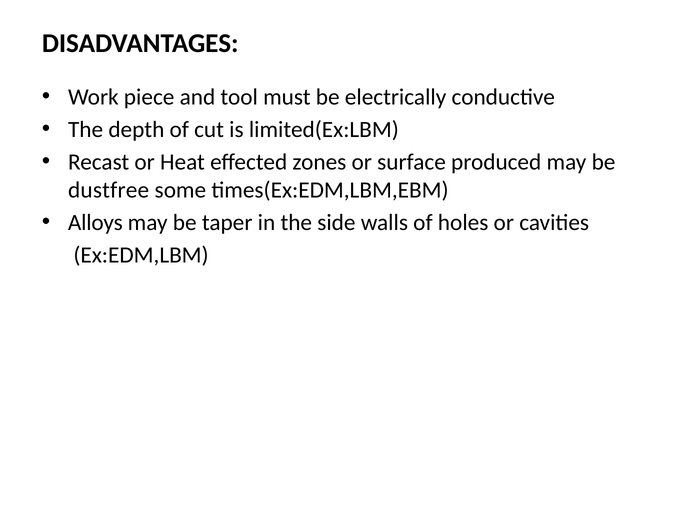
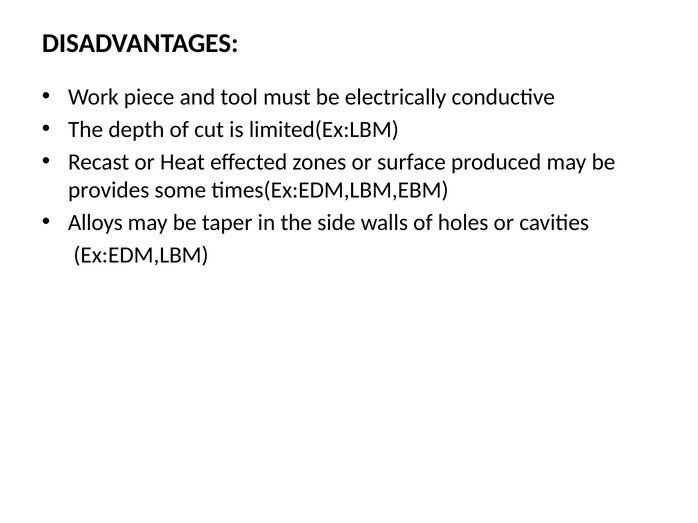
dustfree: dustfree -> provides
